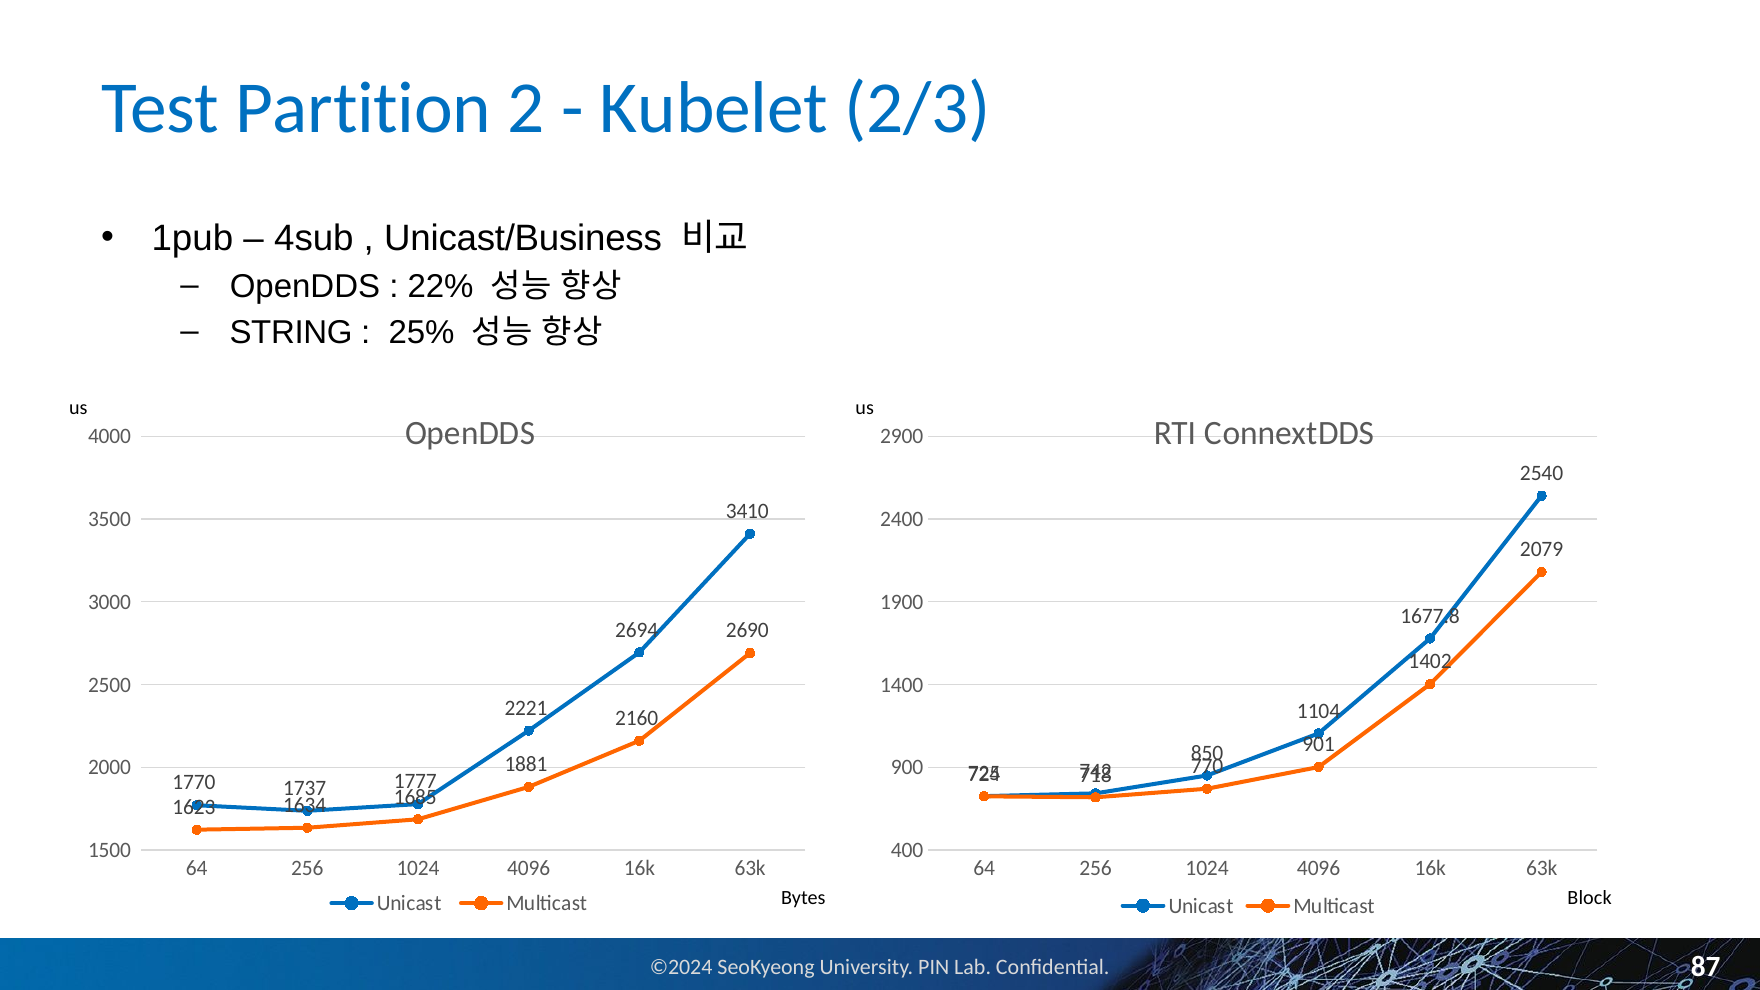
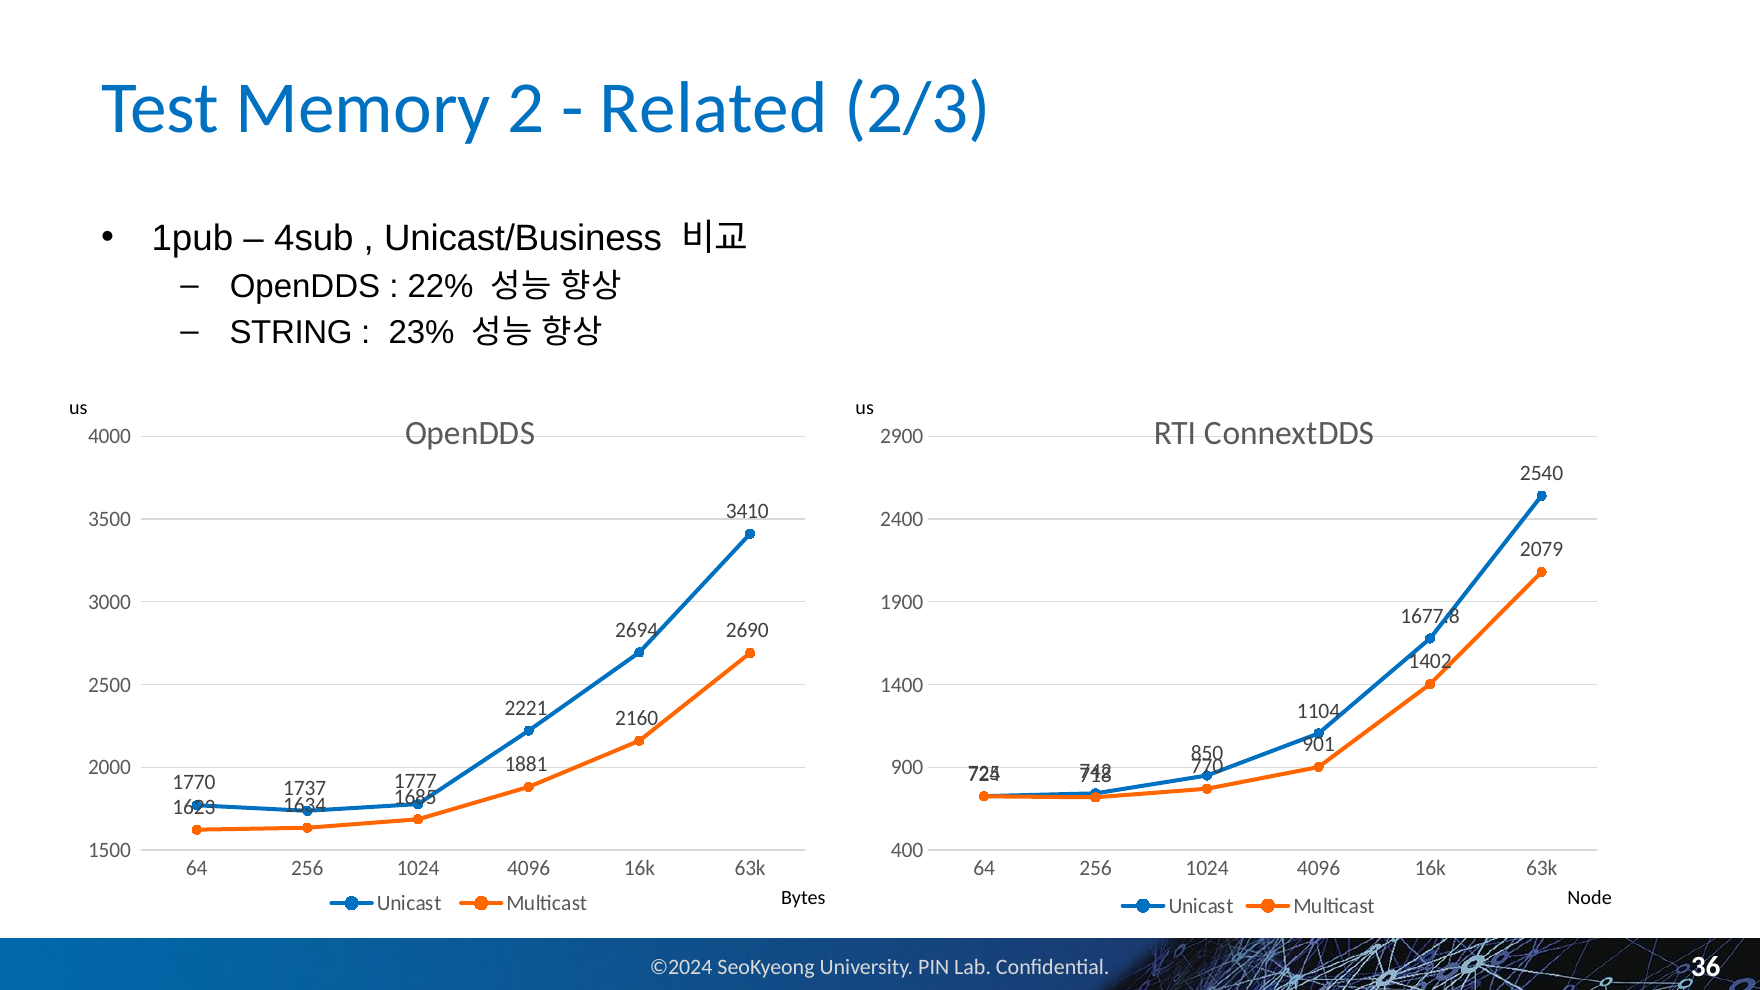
Partition: Partition -> Memory
Kubelet: Kubelet -> Related
25%: 25% -> 23%
Block: Block -> Node
87: 87 -> 36
